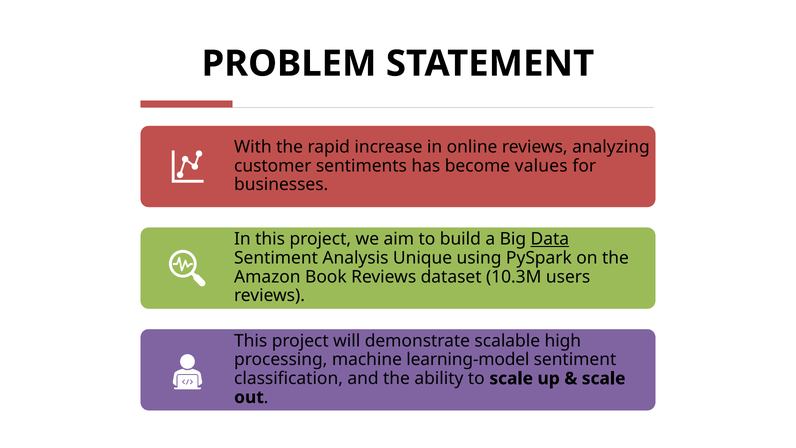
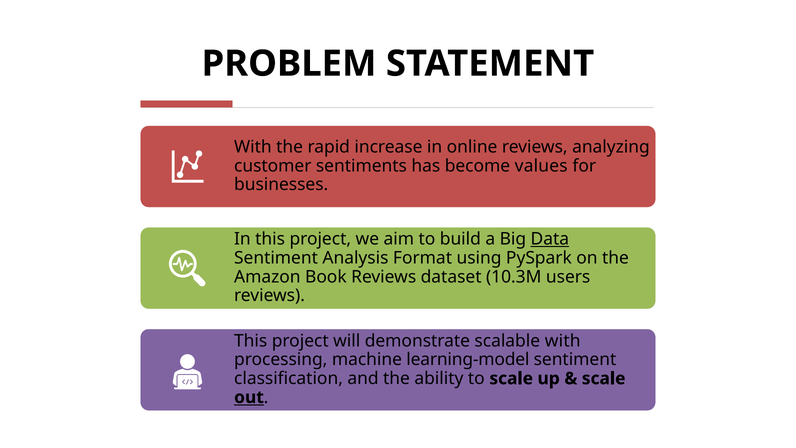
Unique: Unique -> Format
scalable high: high -> with
out underline: none -> present
